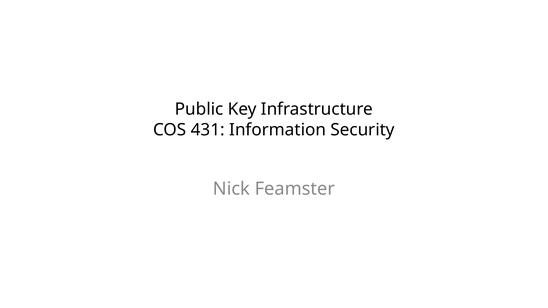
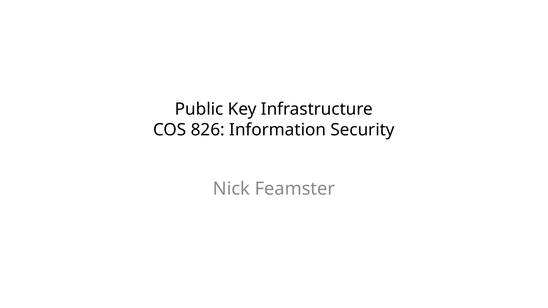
431: 431 -> 826
